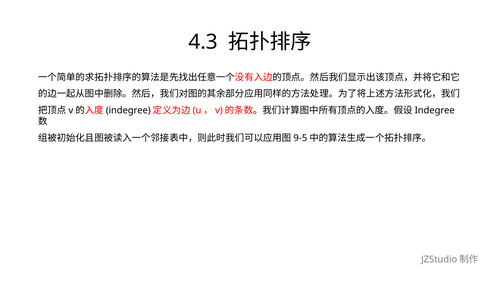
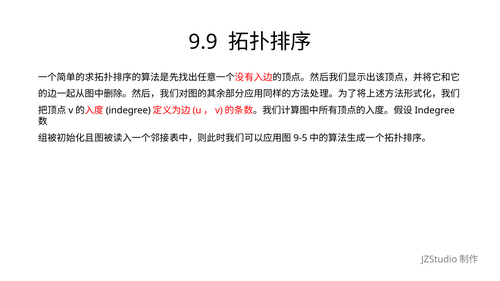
4.3: 4.3 -> 9.9
